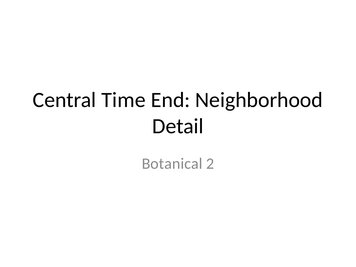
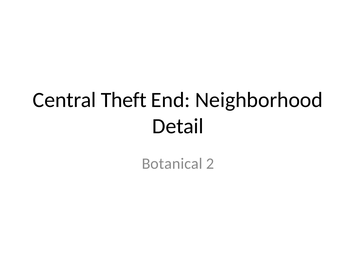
Time: Time -> Theft
